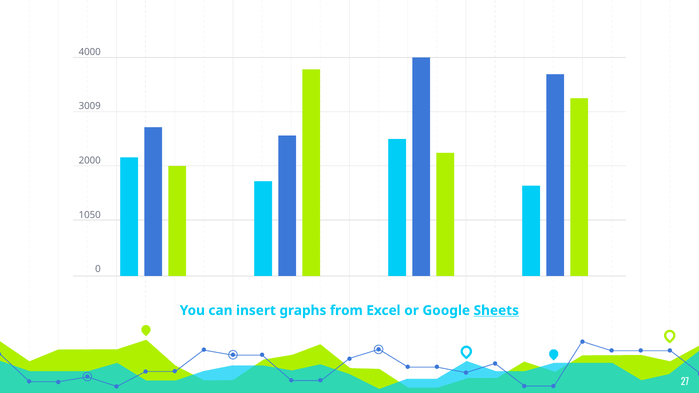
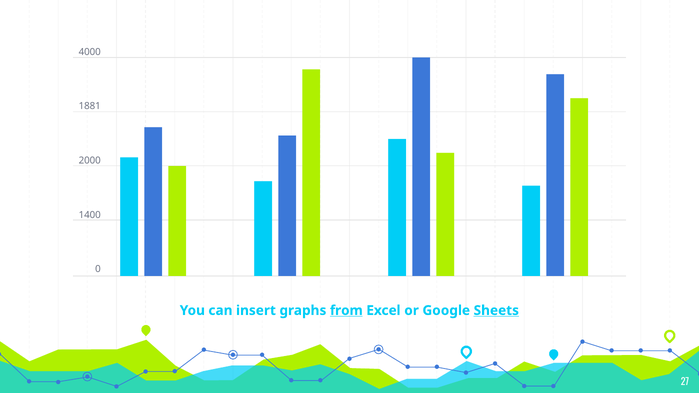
3009: 3009 -> 1881
1050: 1050 -> 1400
from underline: none -> present
